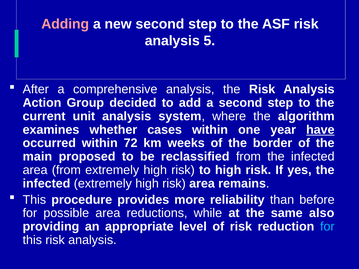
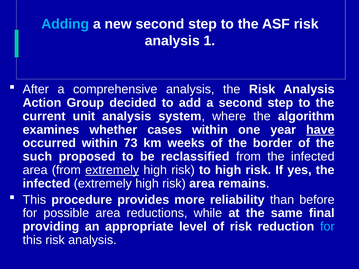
Adding colour: pink -> light blue
5: 5 -> 1
72: 72 -> 73
main: main -> such
extremely at (112, 170) underline: none -> present
also: also -> final
